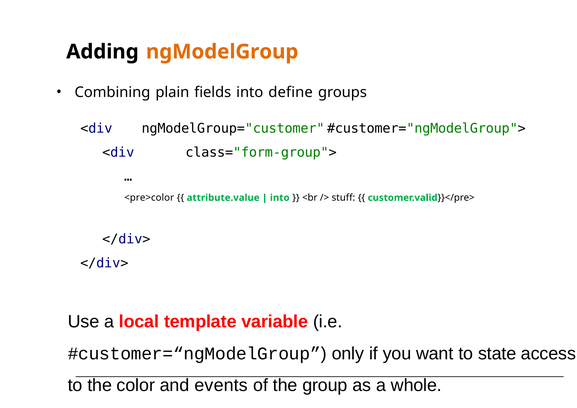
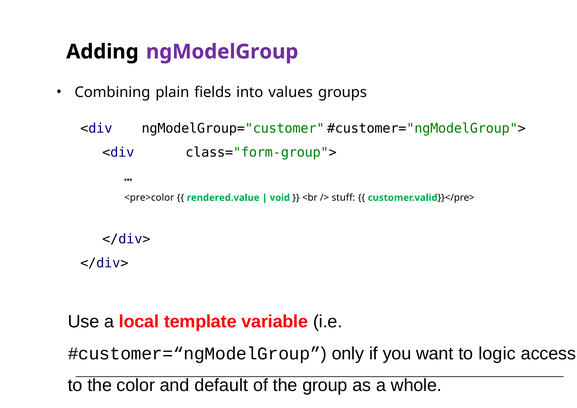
ngModelGroup colour: orange -> purple
define: define -> values
attribute.value: attribute.value -> rendered.value
into at (280, 198): into -> void
state: state -> logic
events: events -> default
